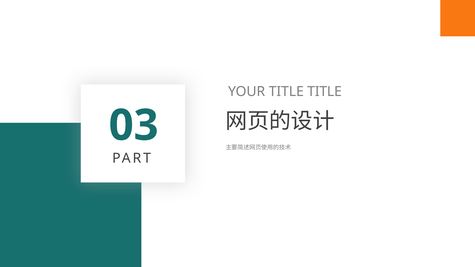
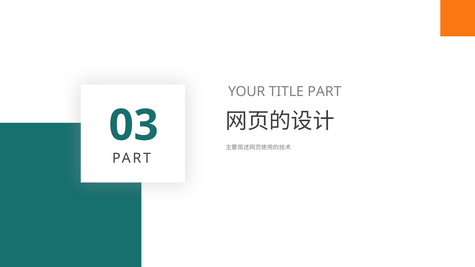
TITLE TITLE: TITLE -> PART
